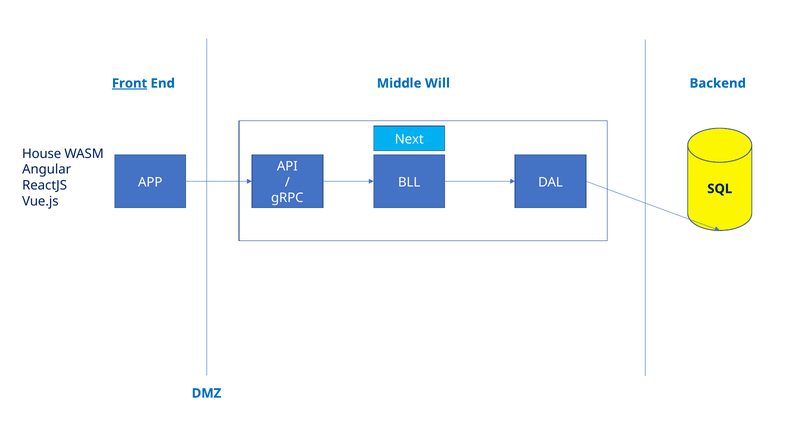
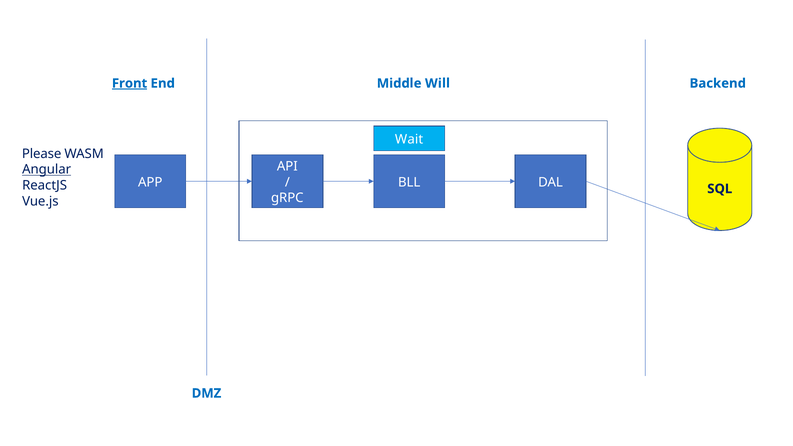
Next: Next -> Wait
House: House -> Please
Angular underline: none -> present
